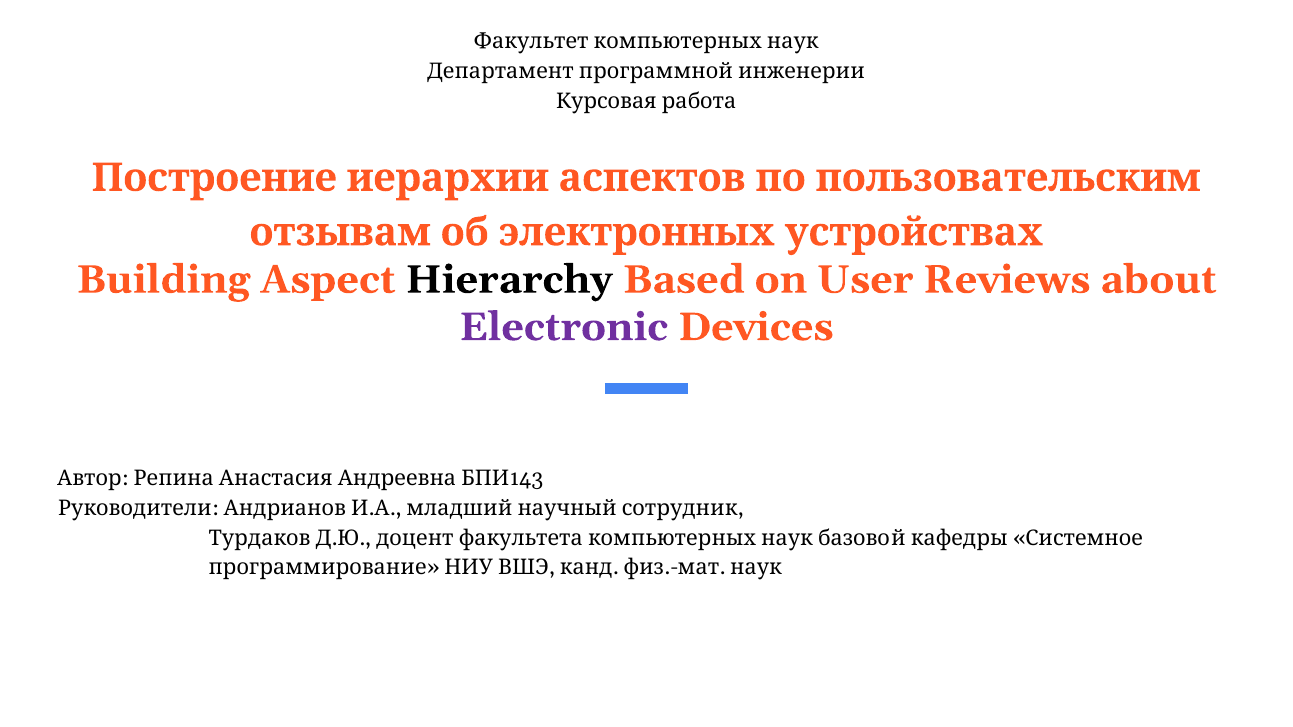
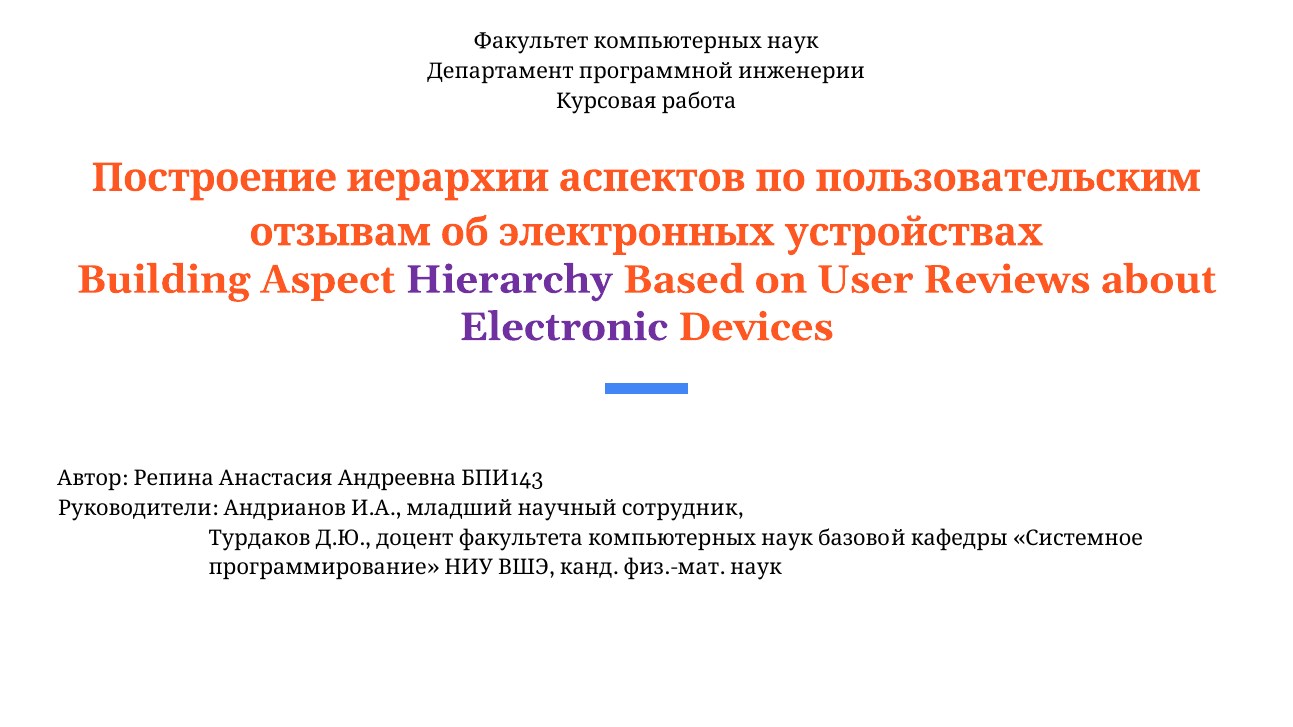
Hierarchy colour: black -> purple
